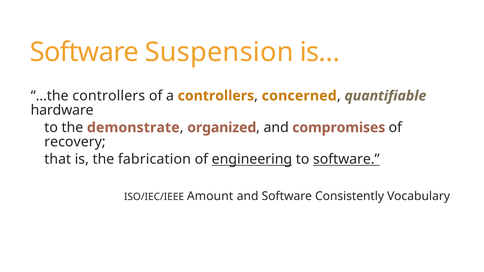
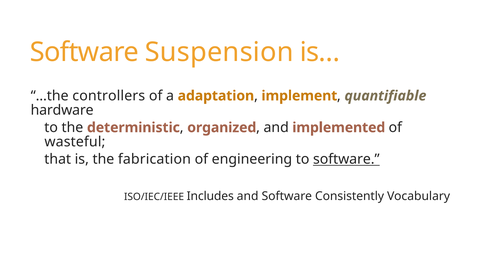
a controllers: controllers -> adaptation
concerned: concerned -> implement
demonstrate: demonstrate -> deterministic
compromises: compromises -> implemented
recovery: recovery -> wasteful
engineering underline: present -> none
Amount: Amount -> Includes
